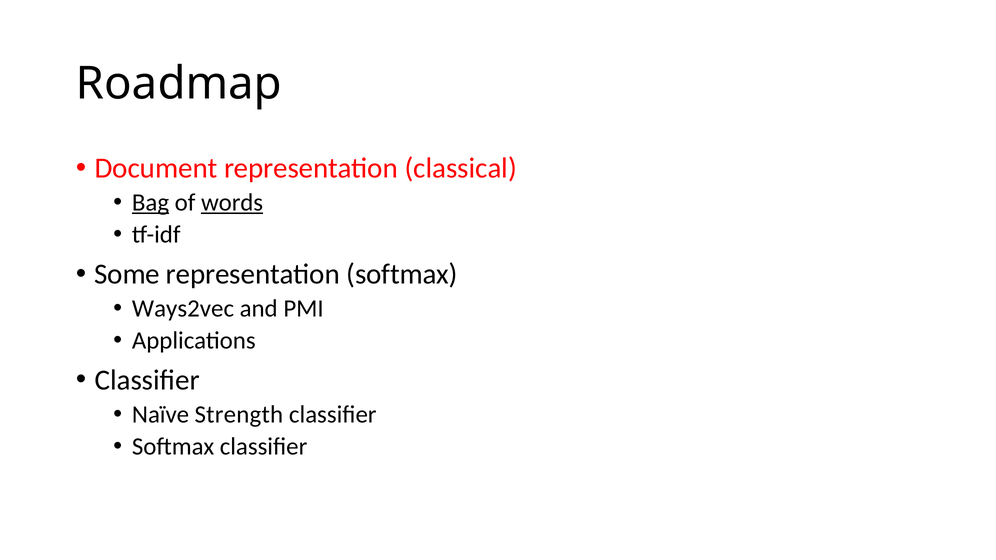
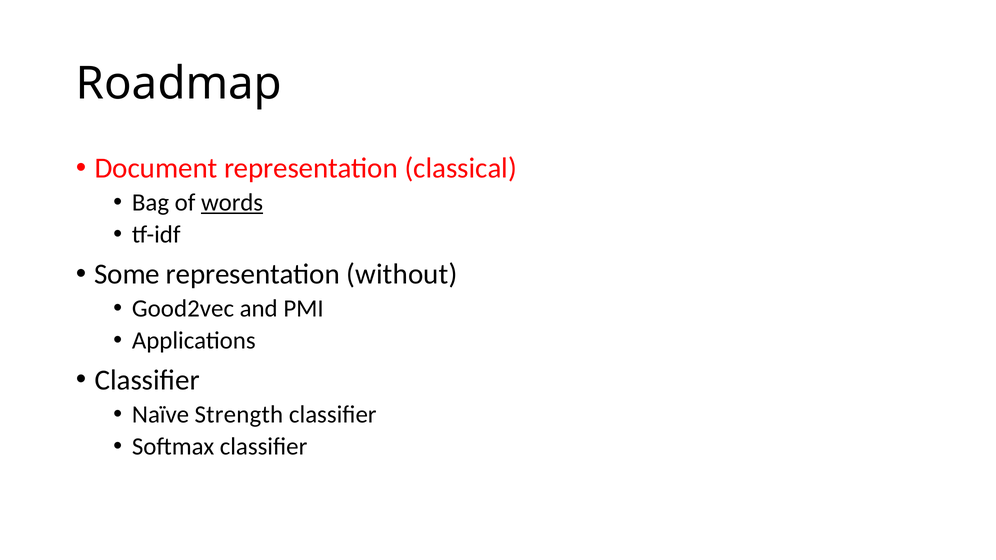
Bag underline: present -> none
representation softmax: softmax -> without
Ways2vec: Ways2vec -> Good2vec
